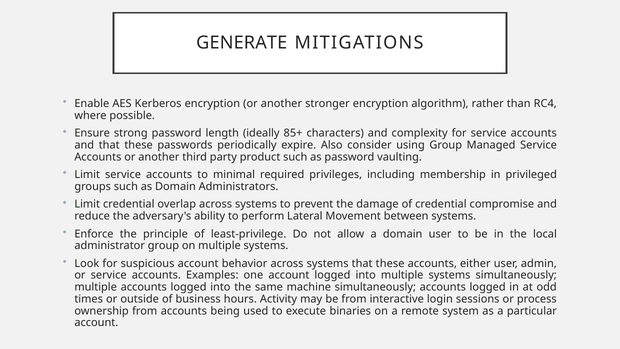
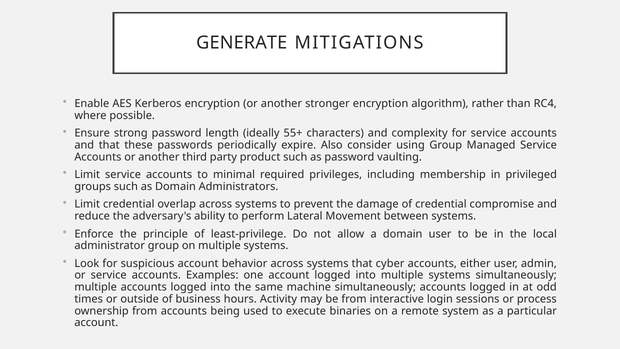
85+: 85+ -> 55+
systems that these: these -> cyber
